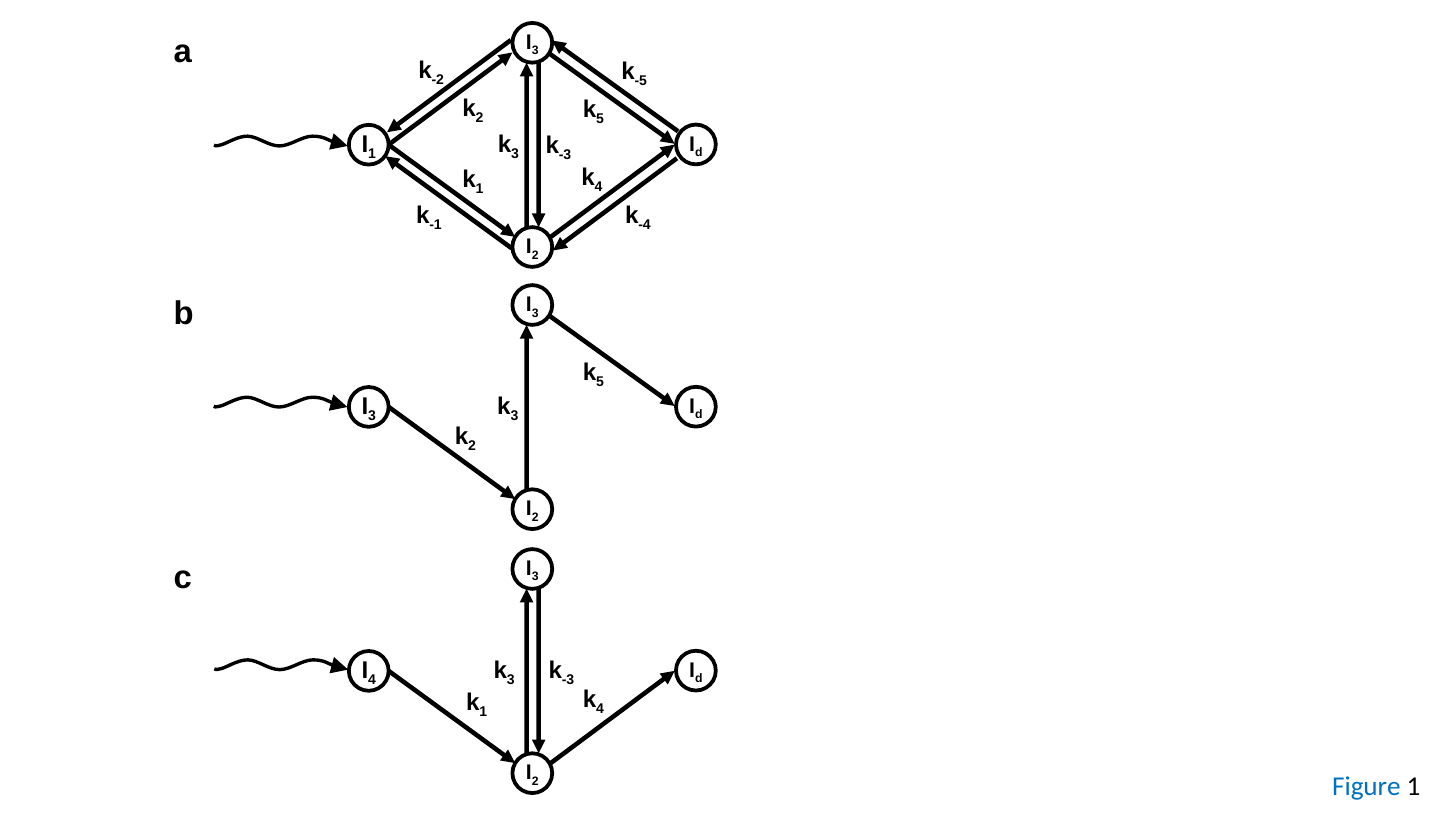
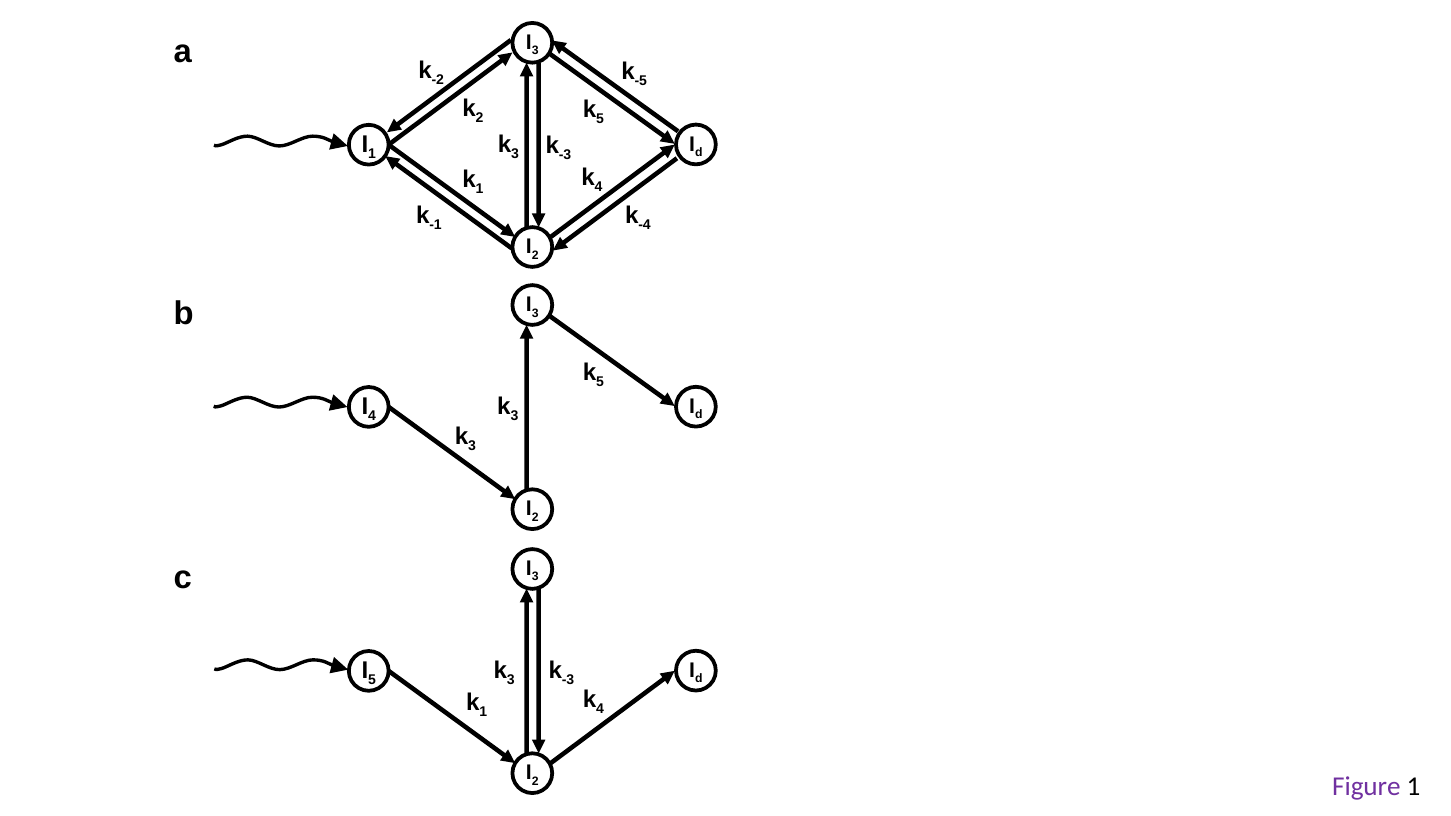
3 at (372, 416): 3 -> 4
2 at (472, 446): 2 -> 3
4 at (372, 680): 4 -> 5
Figure colour: blue -> purple
